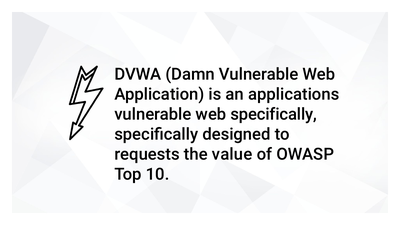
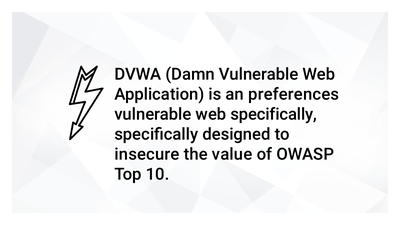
applications: applications -> preferences
requests: requests -> insecure
